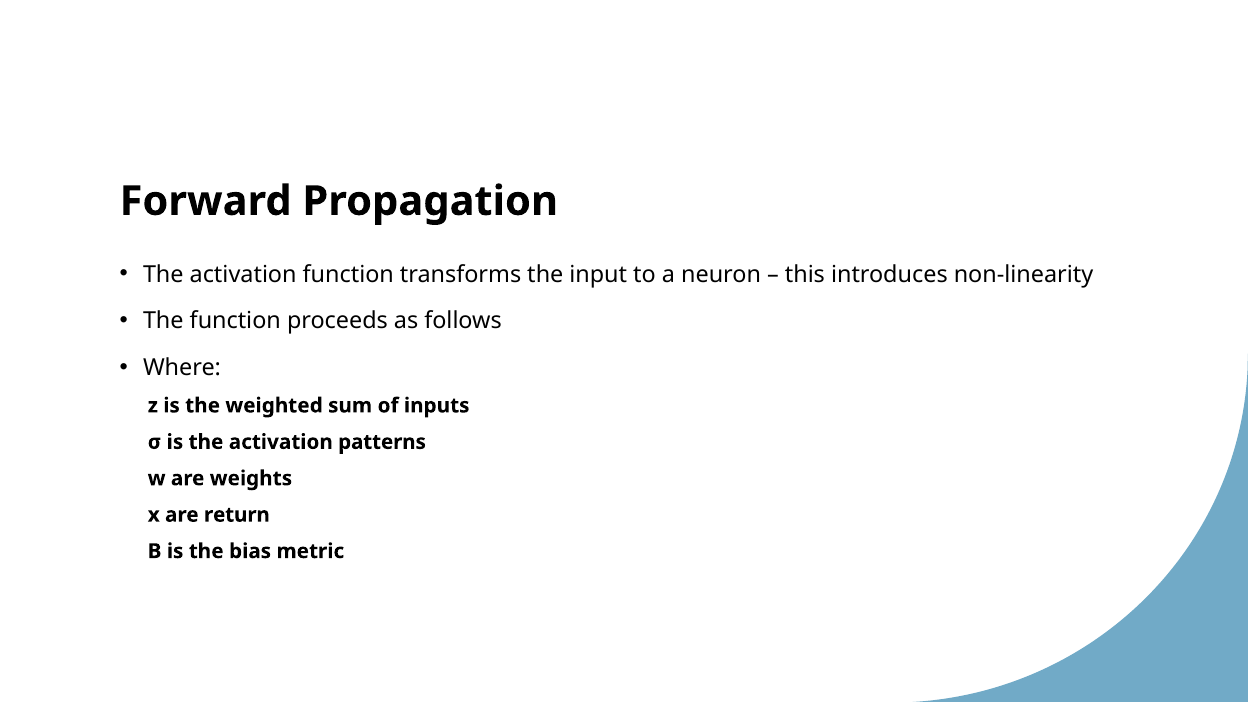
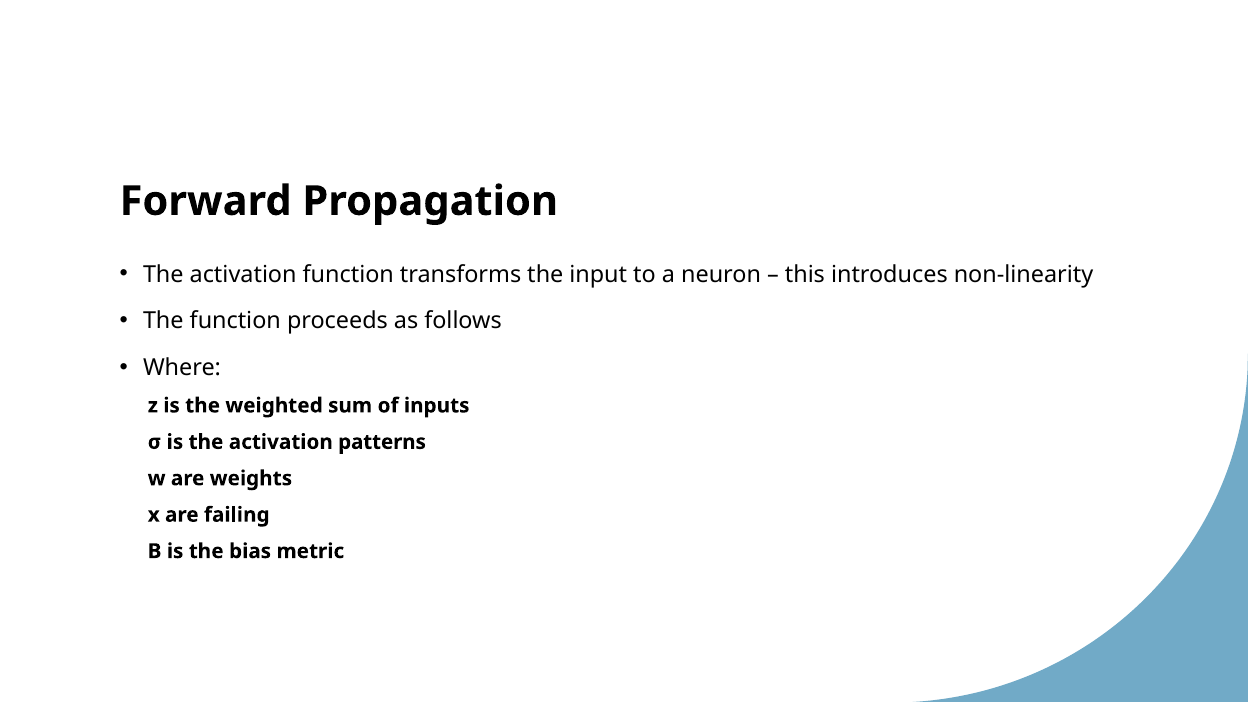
return: return -> failing
